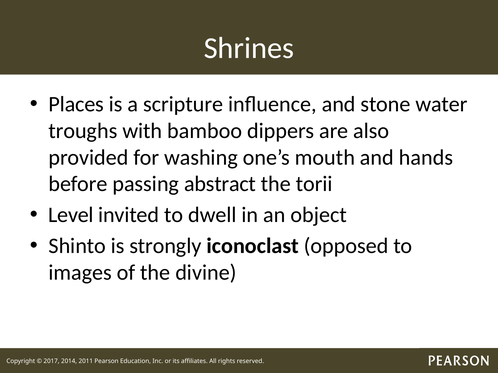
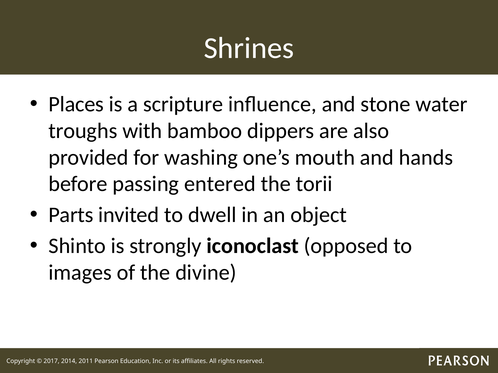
abstract: abstract -> entered
Level: Level -> Parts
